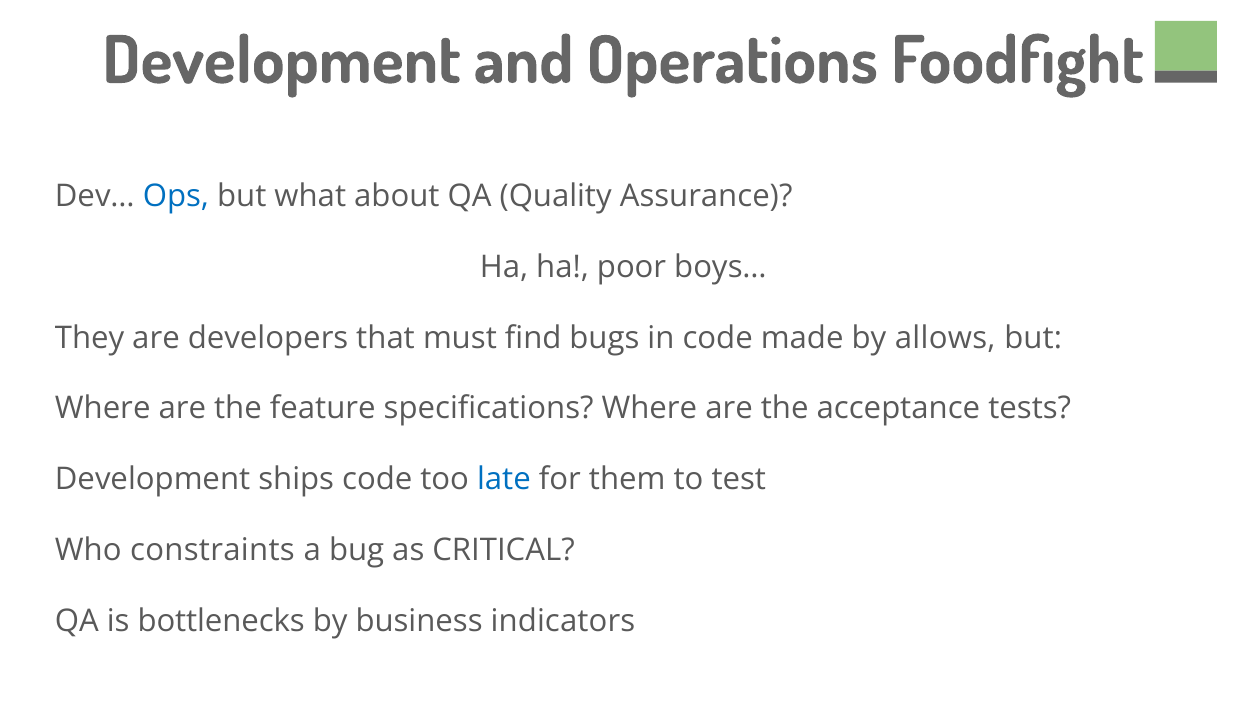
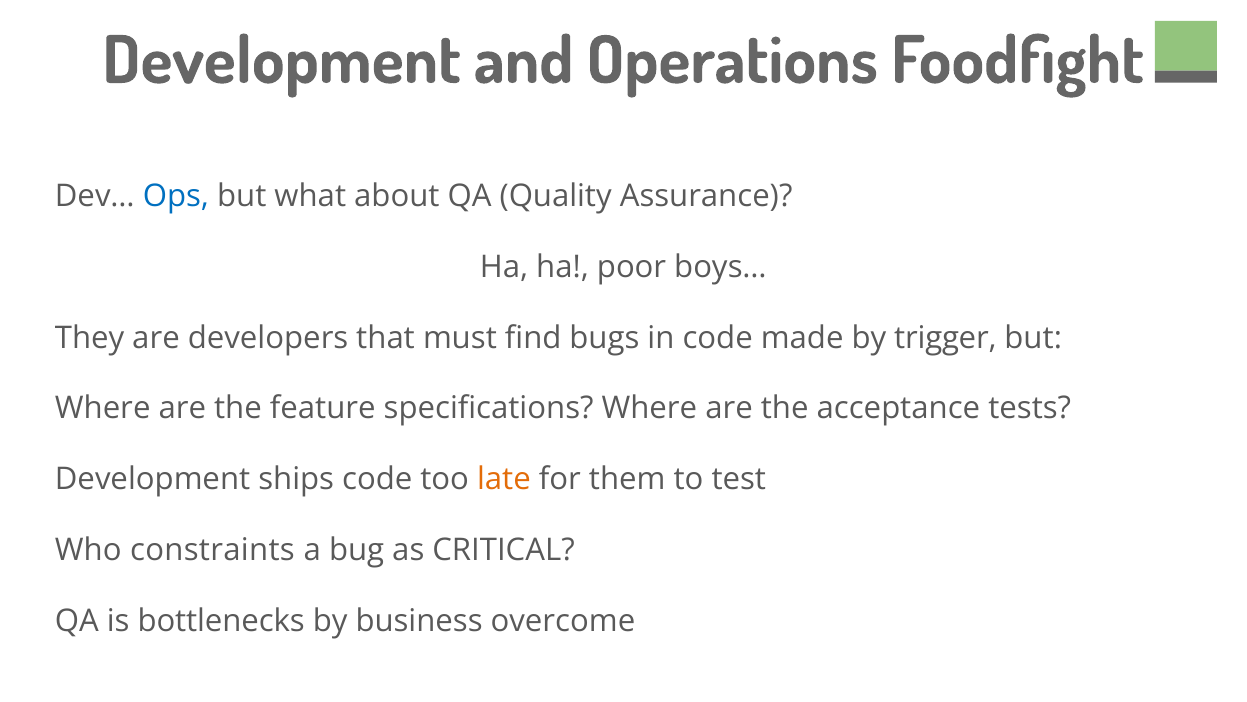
allows: allows -> trigger
late colour: blue -> orange
indicators: indicators -> overcome
